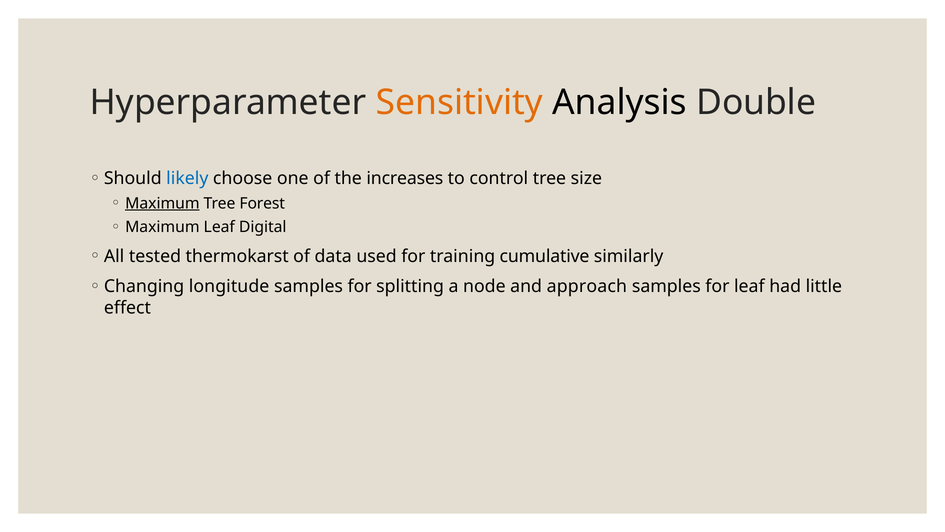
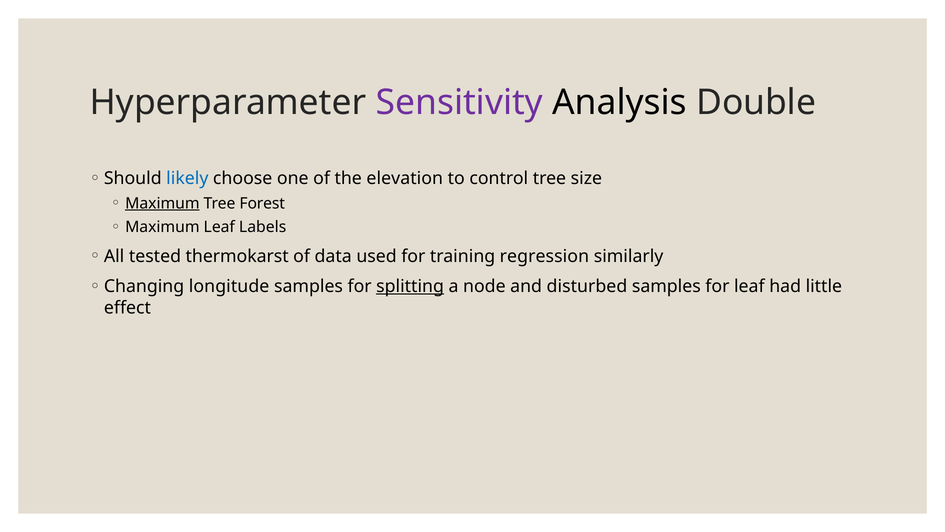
Sensitivity colour: orange -> purple
increases: increases -> elevation
Digital: Digital -> Labels
cumulative: cumulative -> regression
splitting underline: none -> present
approach: approach -> disturbed
